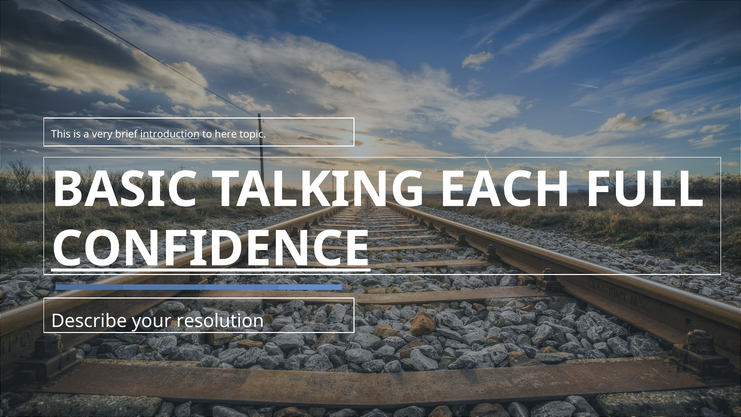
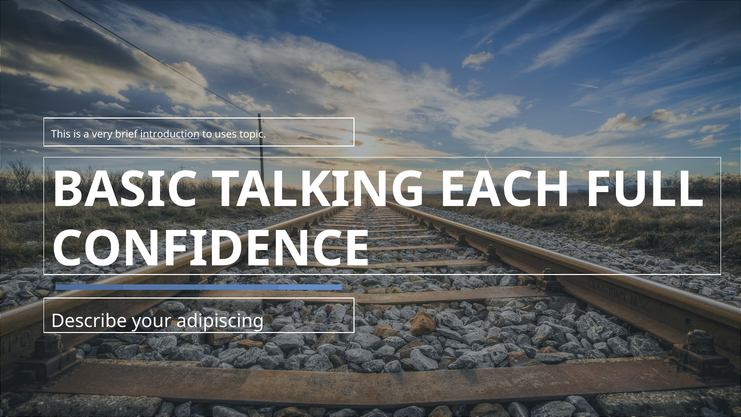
here: here -> uses
CONFIDENCE underline: present -> none
resolution: resolution -> adipiscing
